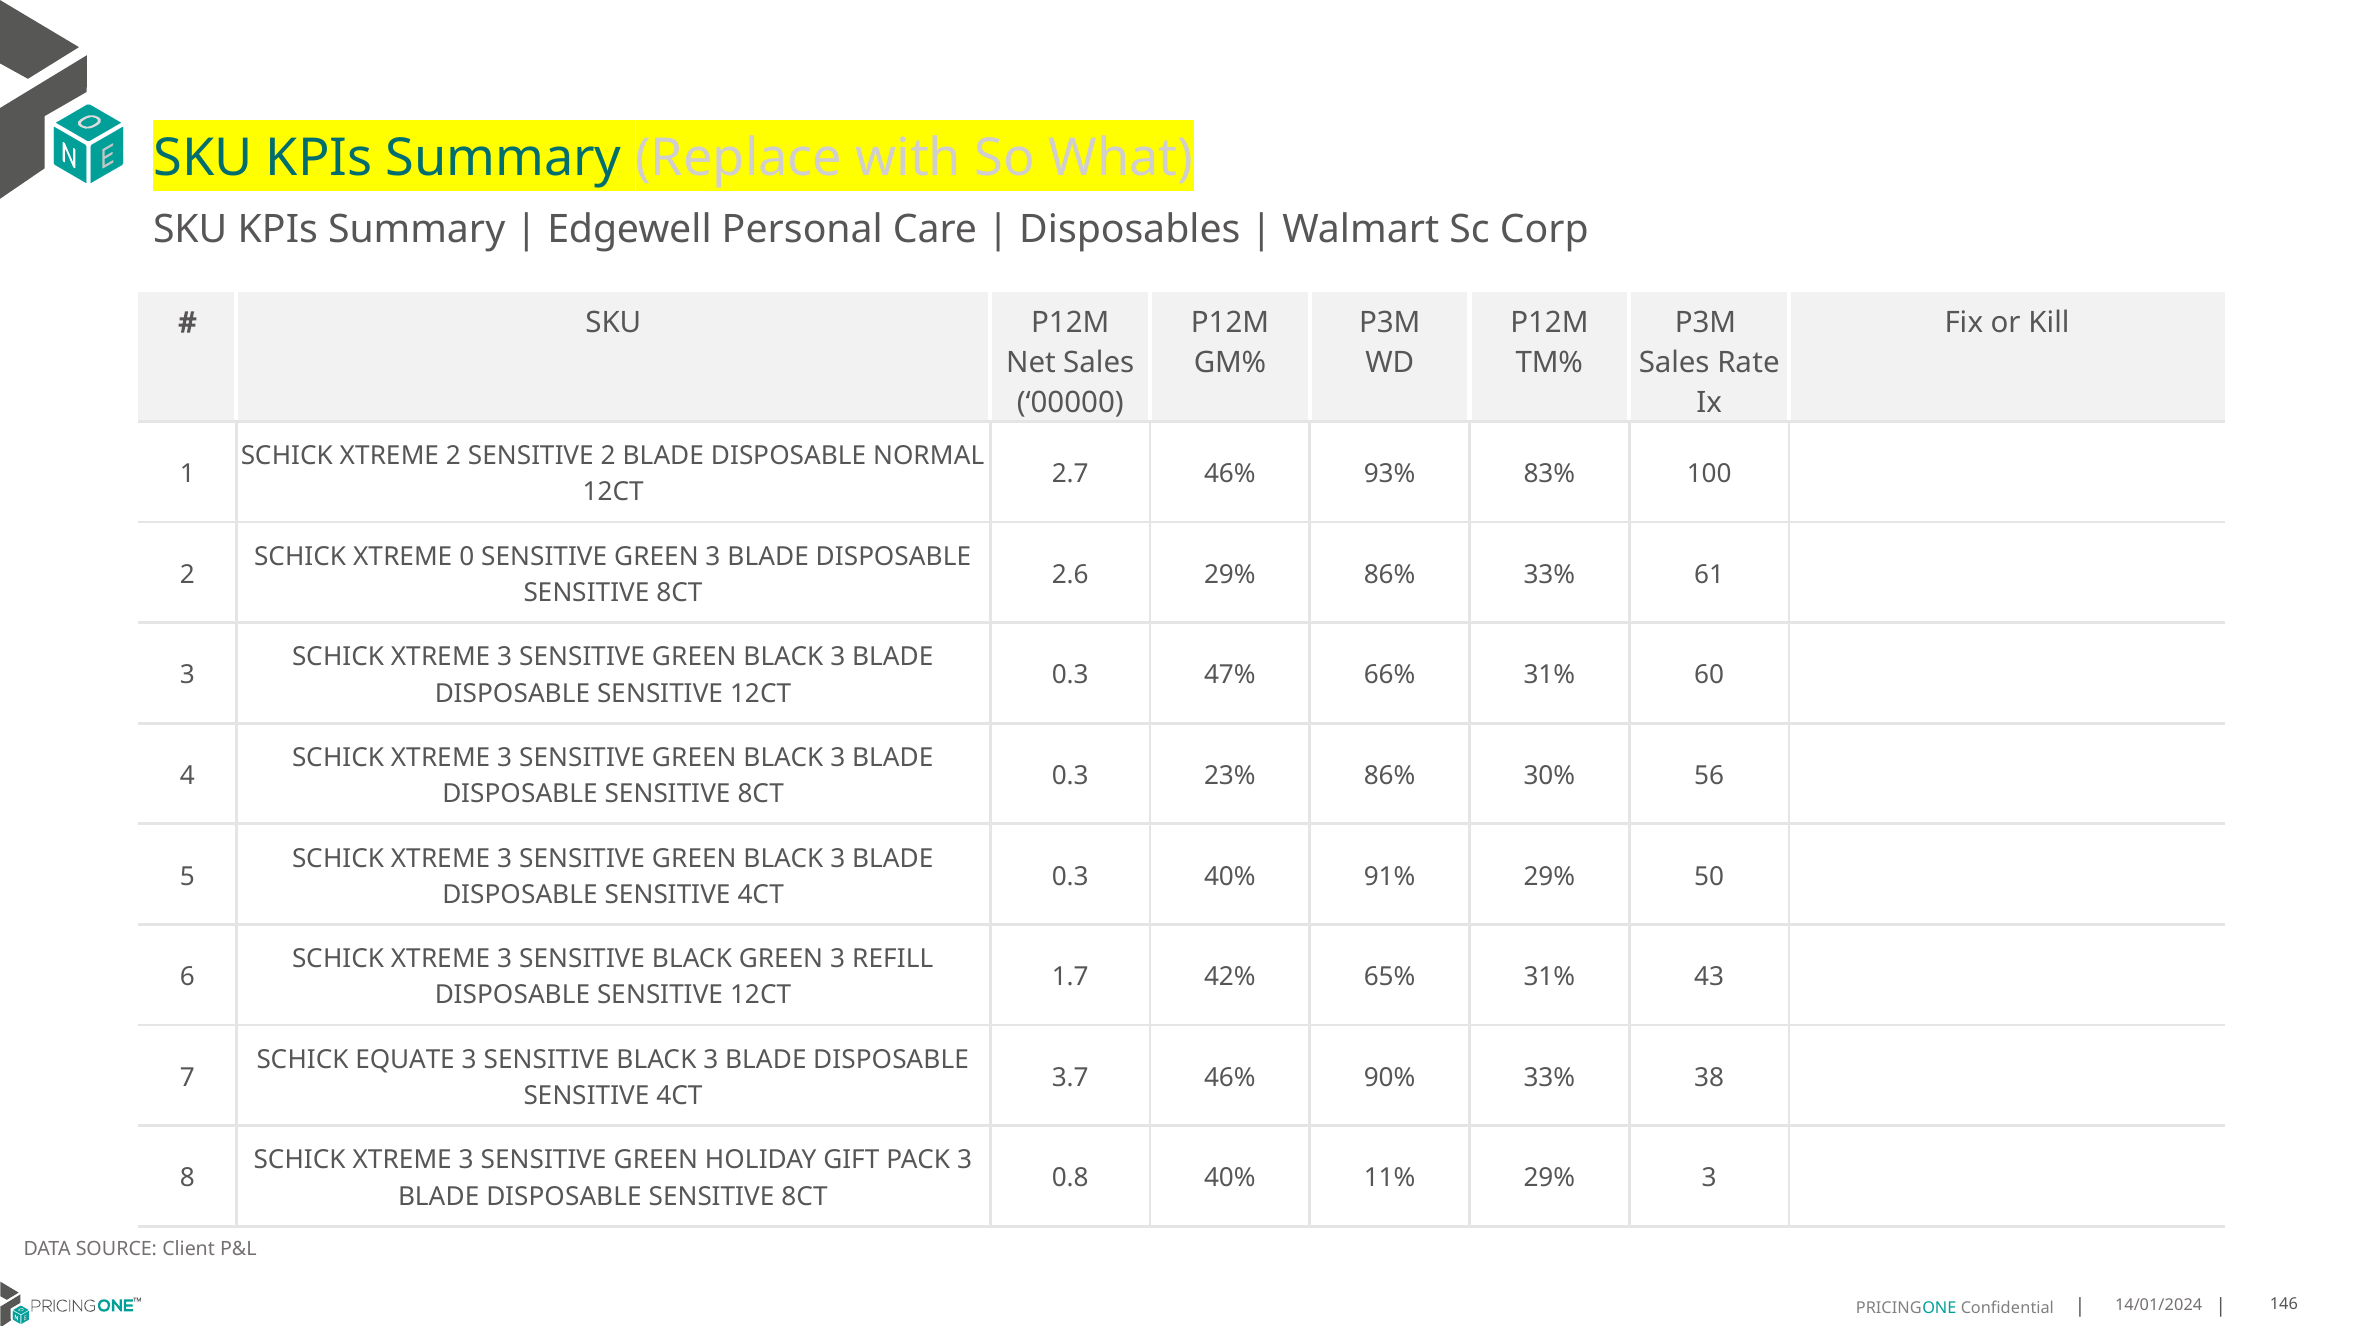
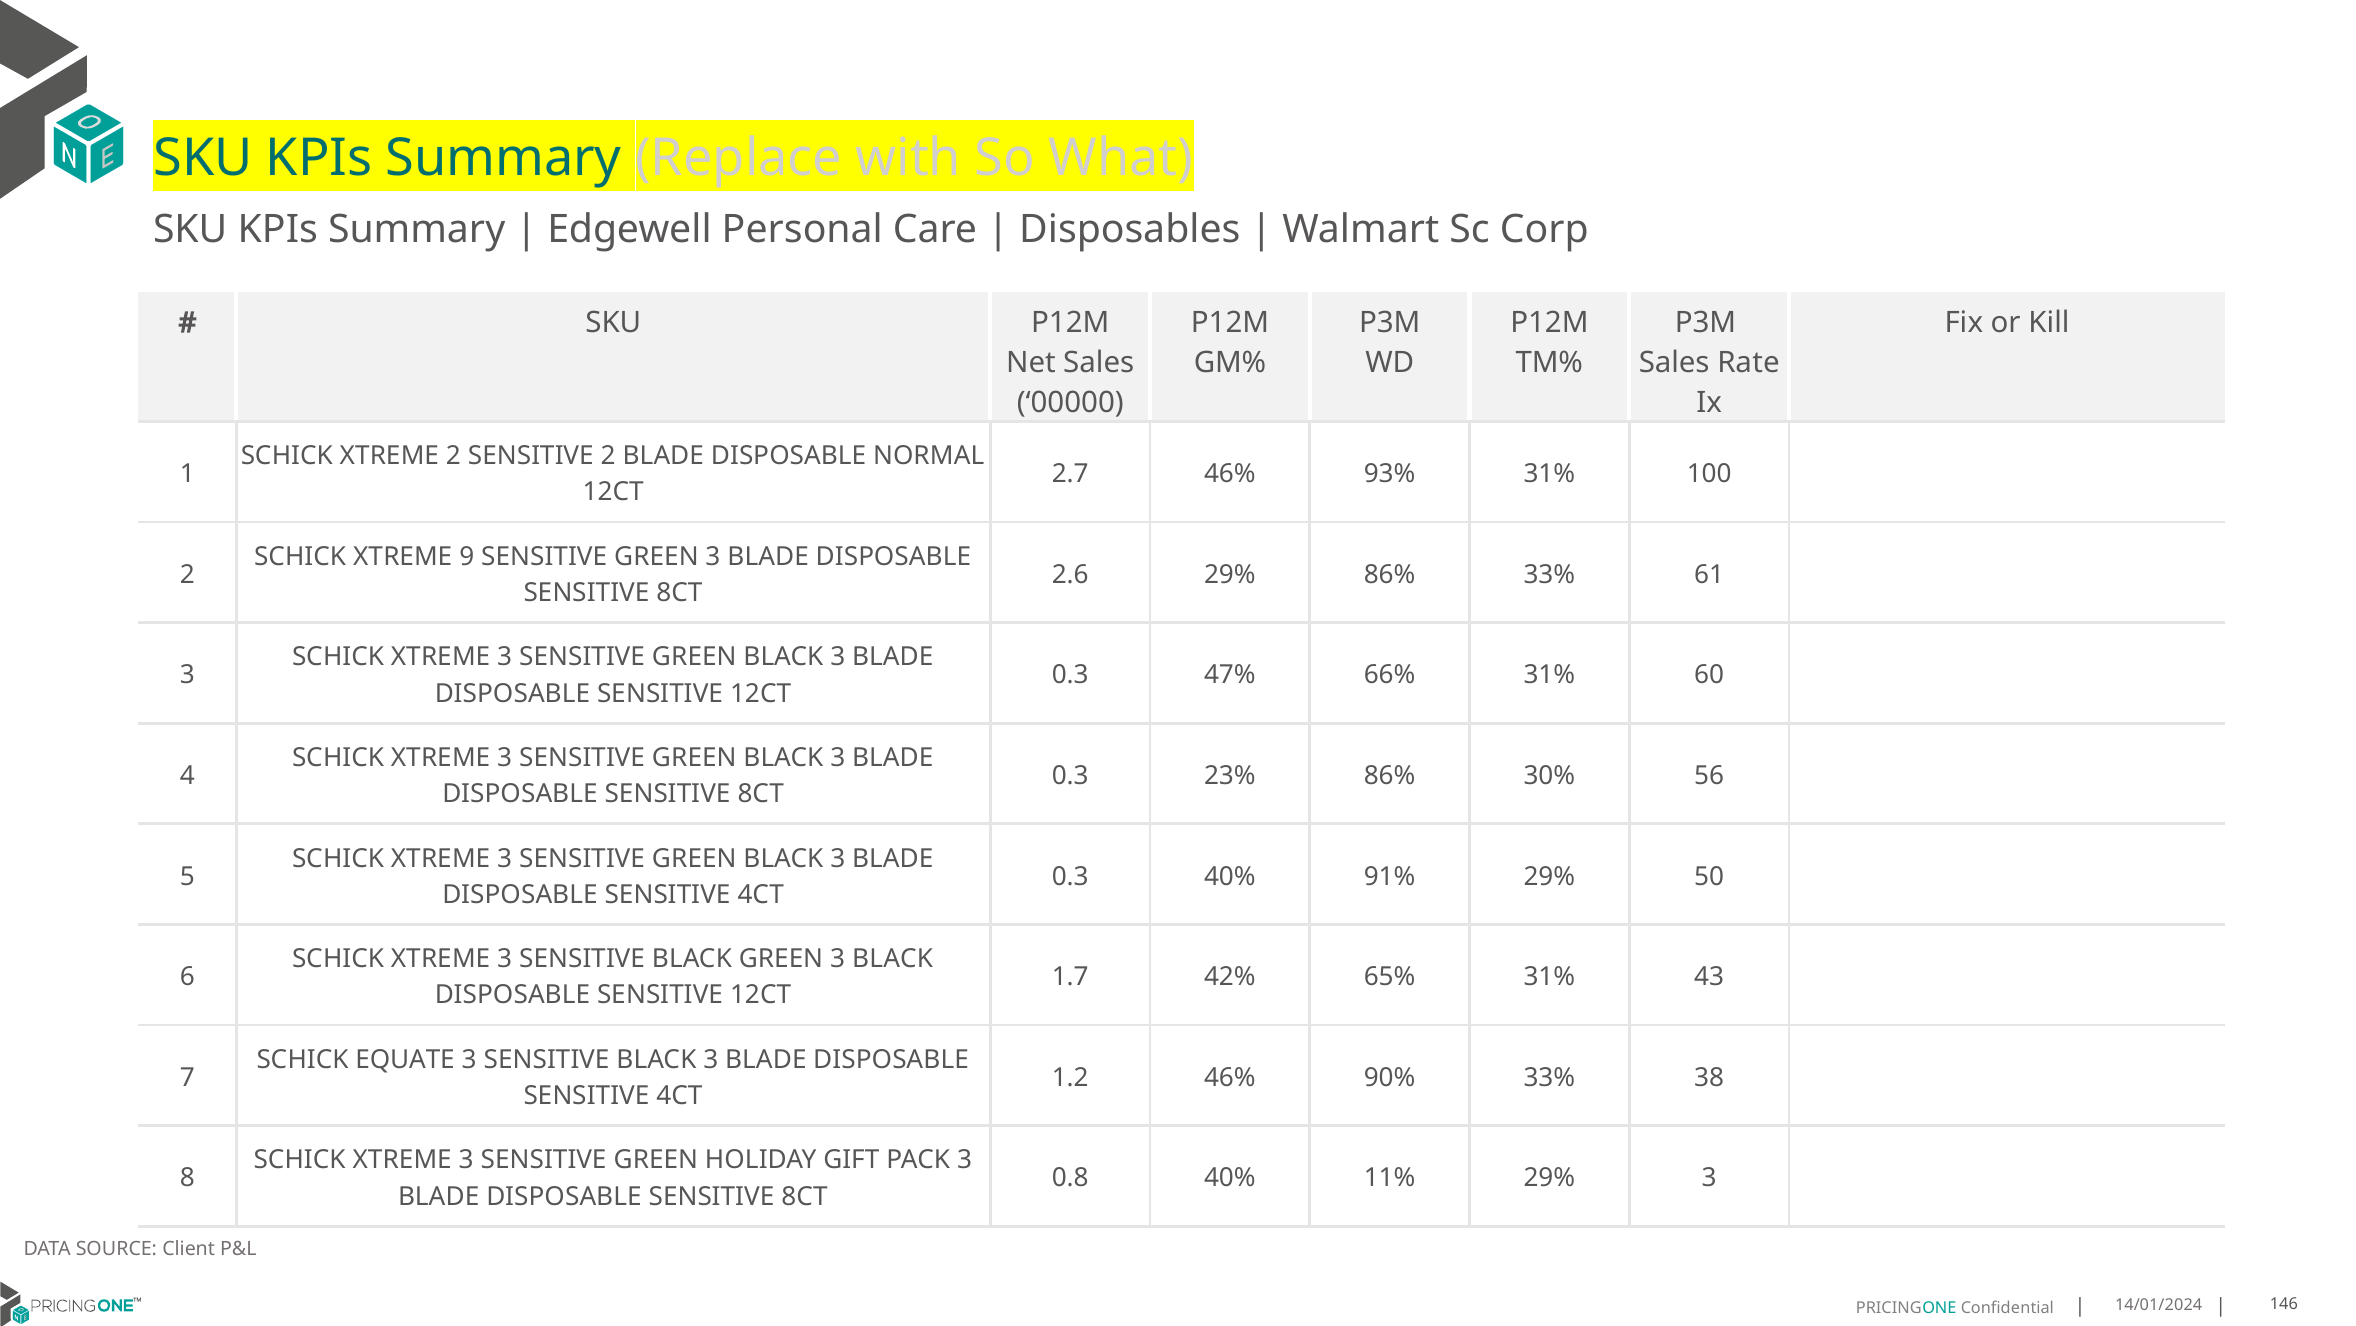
93% 83%: 83% -> 31%
0: 0 -> 9
3 REFILL: REFILL -> BLACK
3.7: 3.7 -> 1.2
